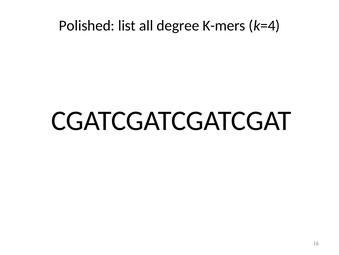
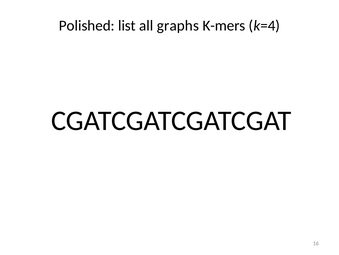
degree: degree -> graphs
